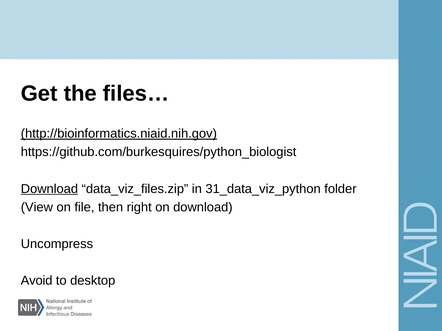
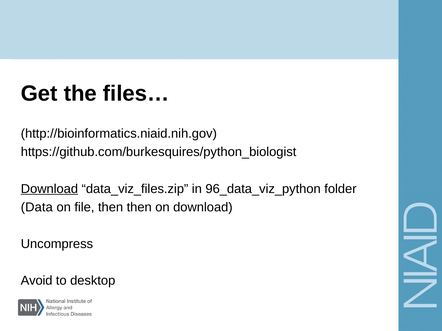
http://bioinformatics.niaid.nih.gov underline: present -> none
31_data_viz_python: 31_data_viz_python -> 96_data_viz_python
View: View -> Data
then right: right -> then
